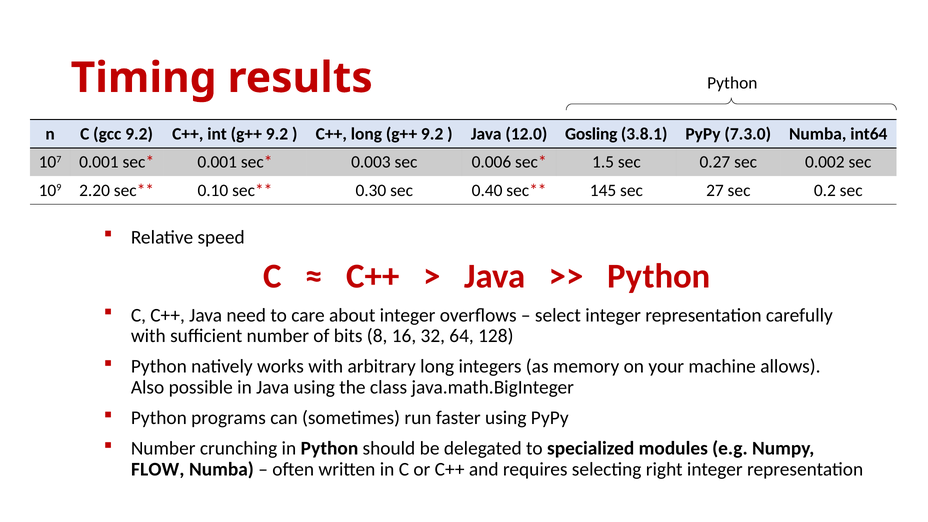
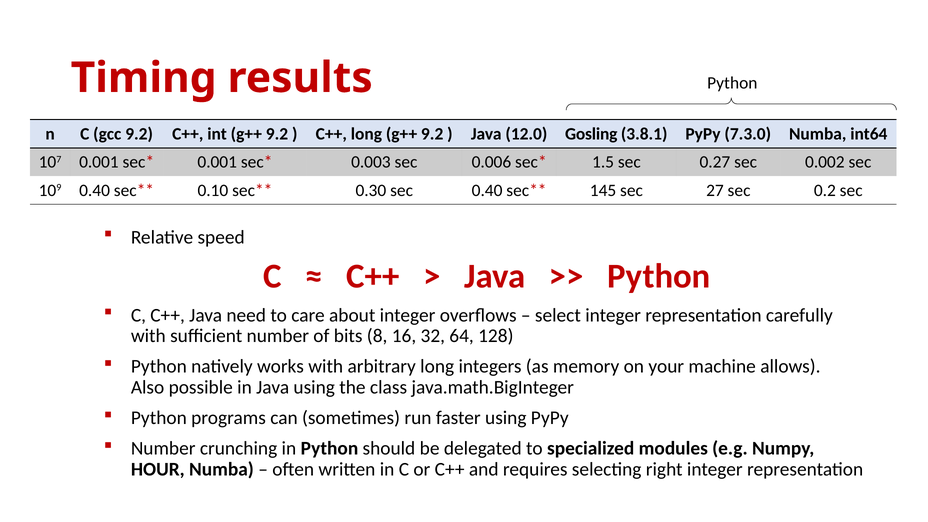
109 2.20: 2.20 -> 0.40
FLOW: FLOW -> HOUR
